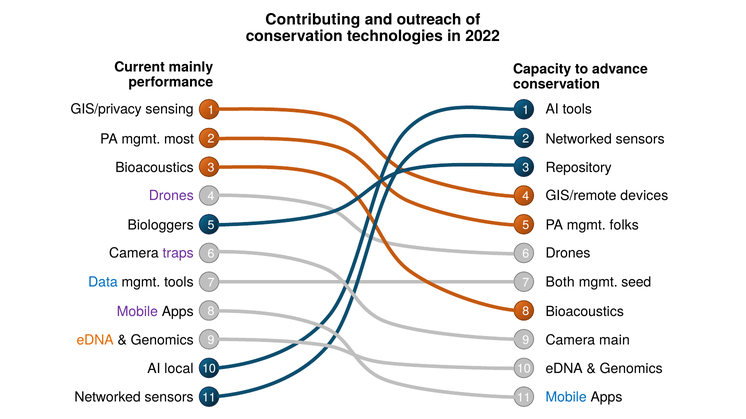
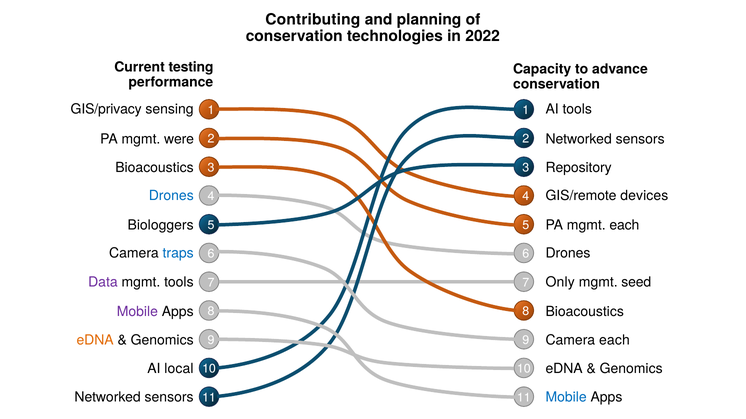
outreach: outreach -> planning
mainly: mainly -> testing
most: most -> were
Drones at (171, 196) colour: purple -> blue
mgmt folks: folks -> each
traps colour: purple -> blue
Data colour: blue -> purple
Both: Both -> Only
Camera main: main -> each
